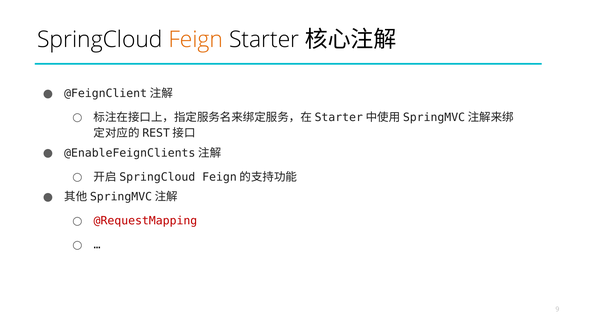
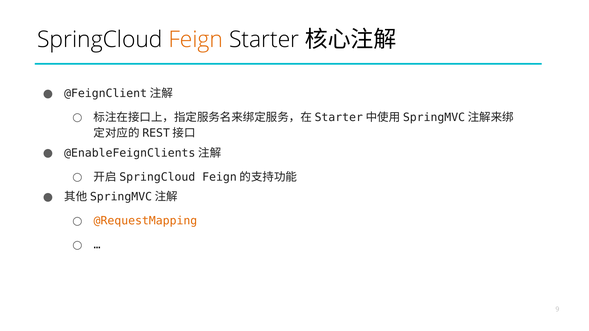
@RequestMapping colour: red -> orange
